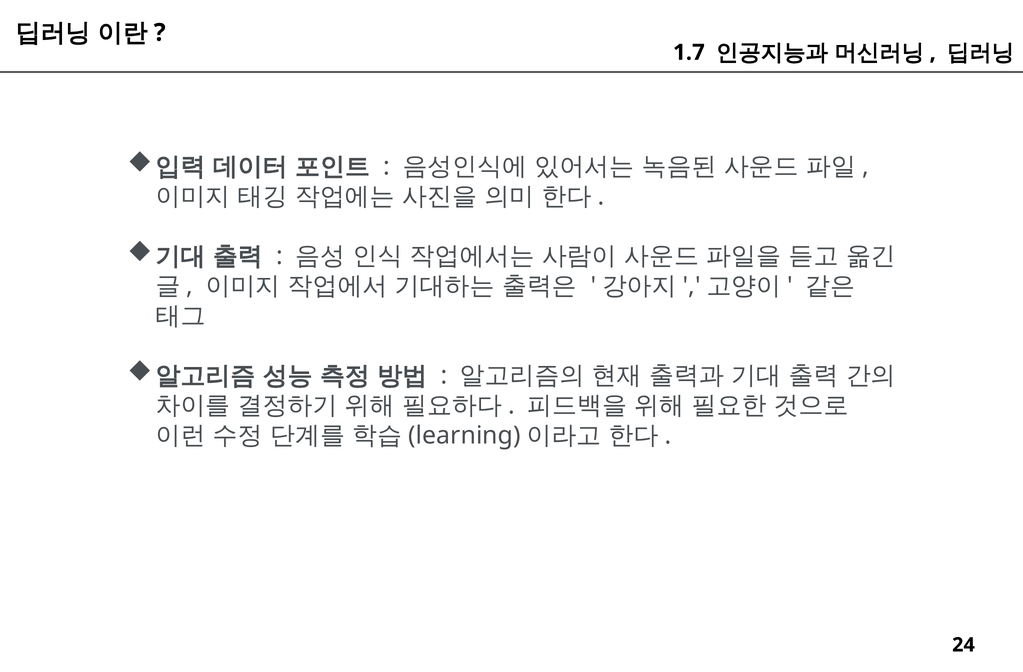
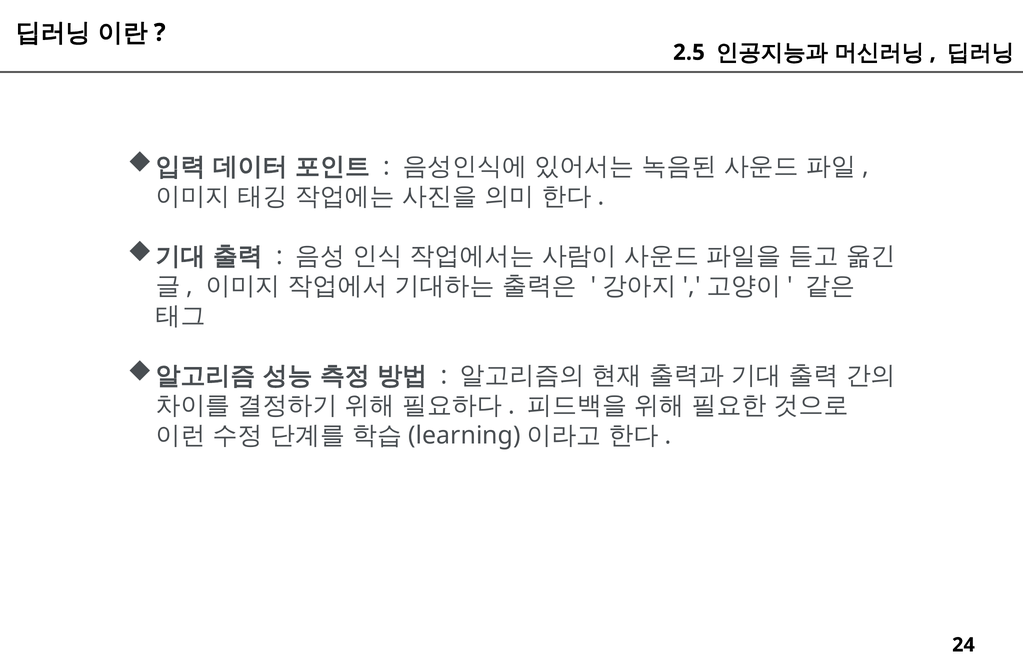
1.7: 1.7 -> 2.5
